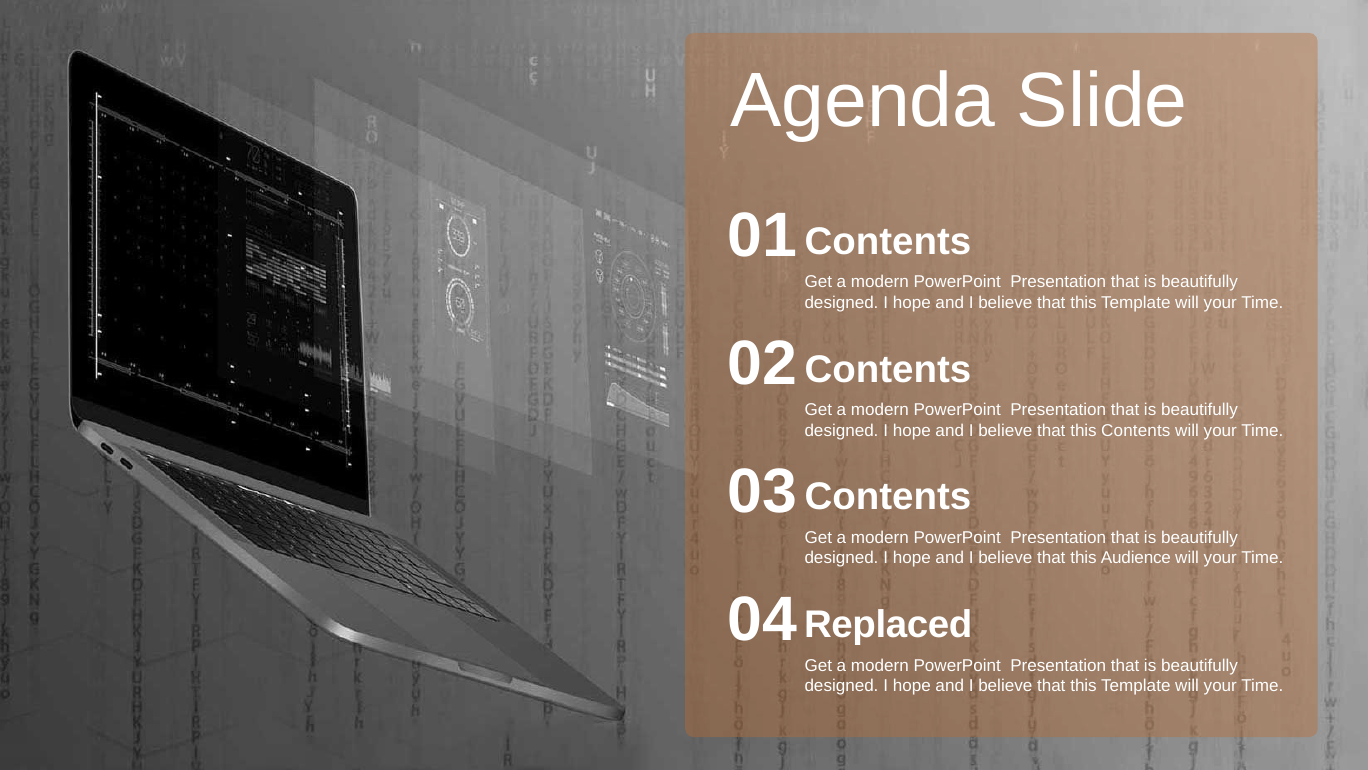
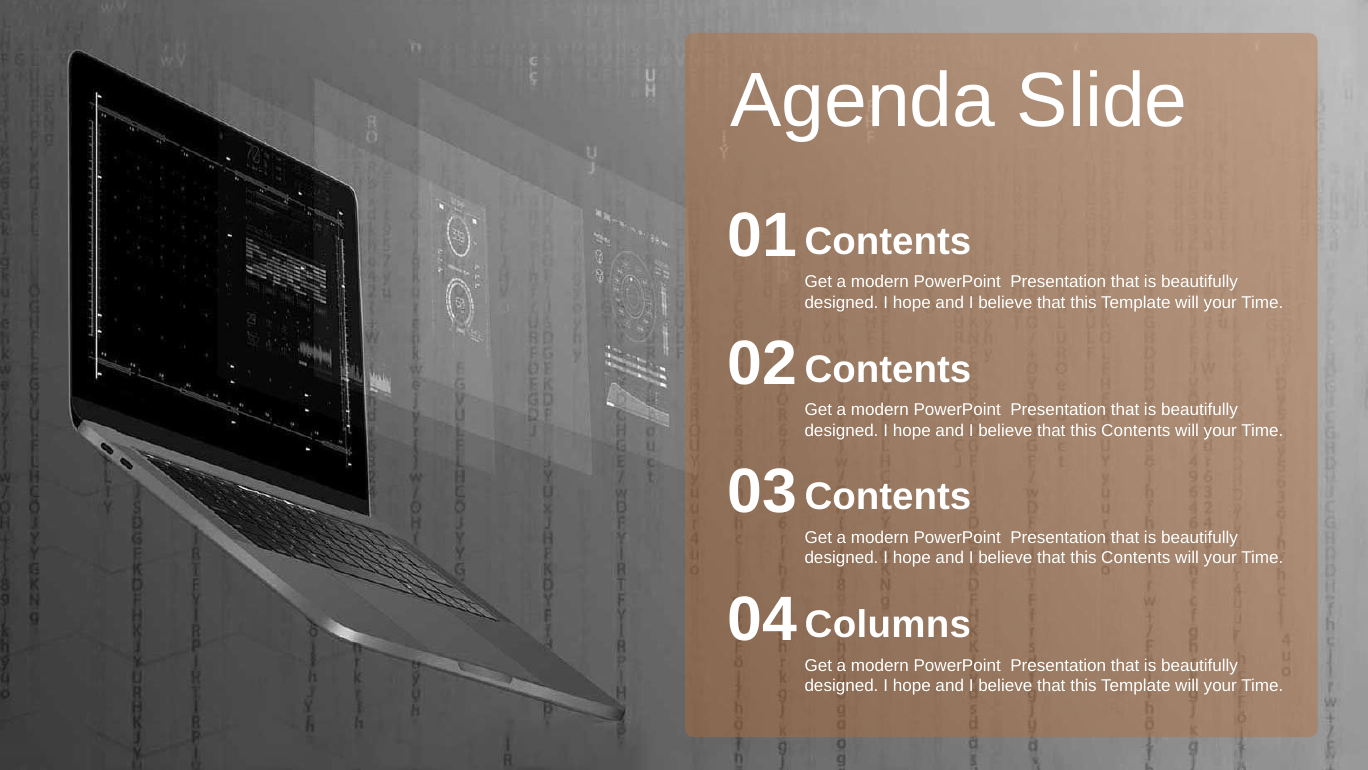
Audience at (1136, 558): Audience -> Contents
Replaced: Replaced -> Columns
